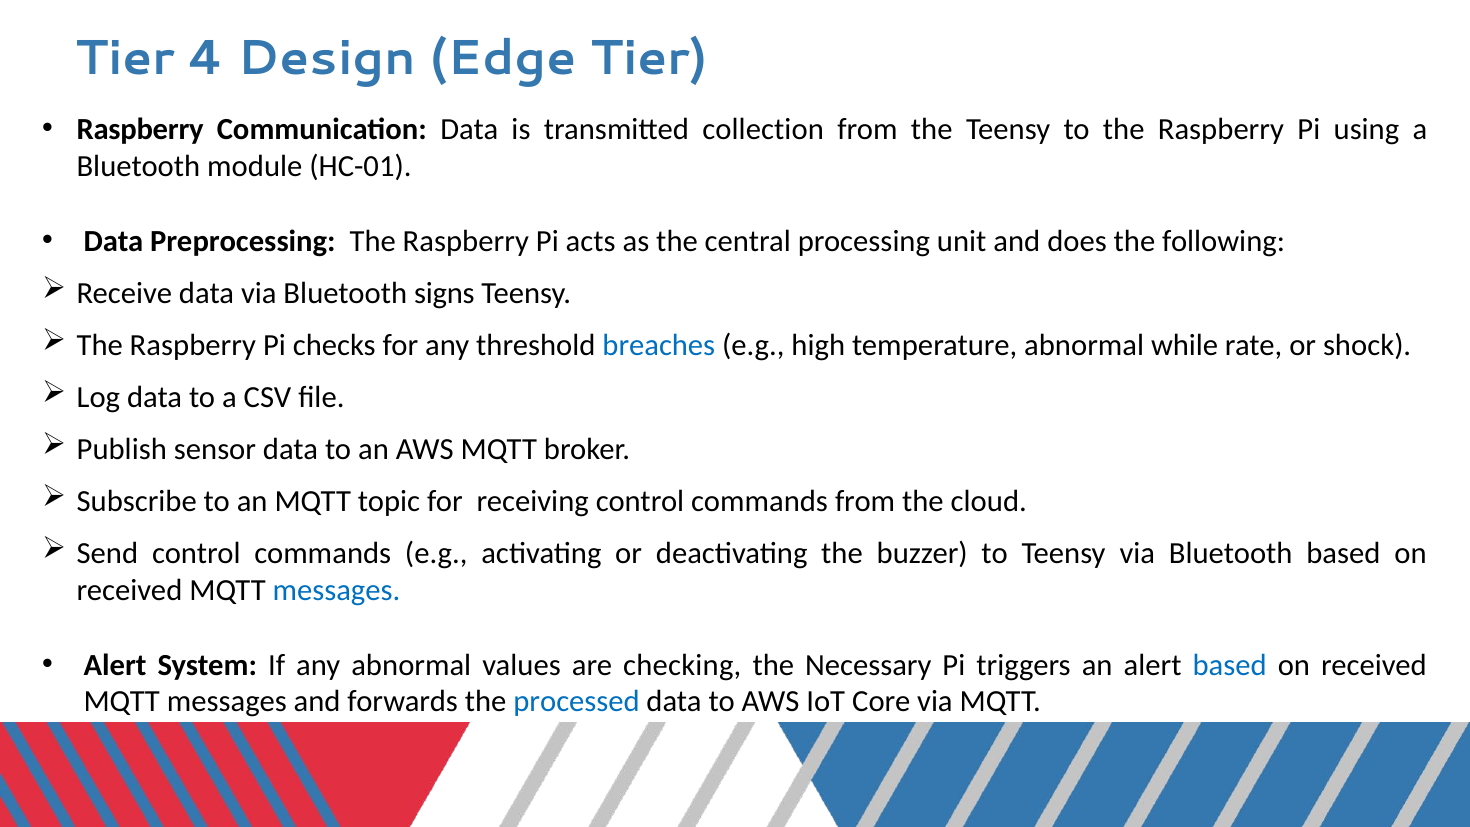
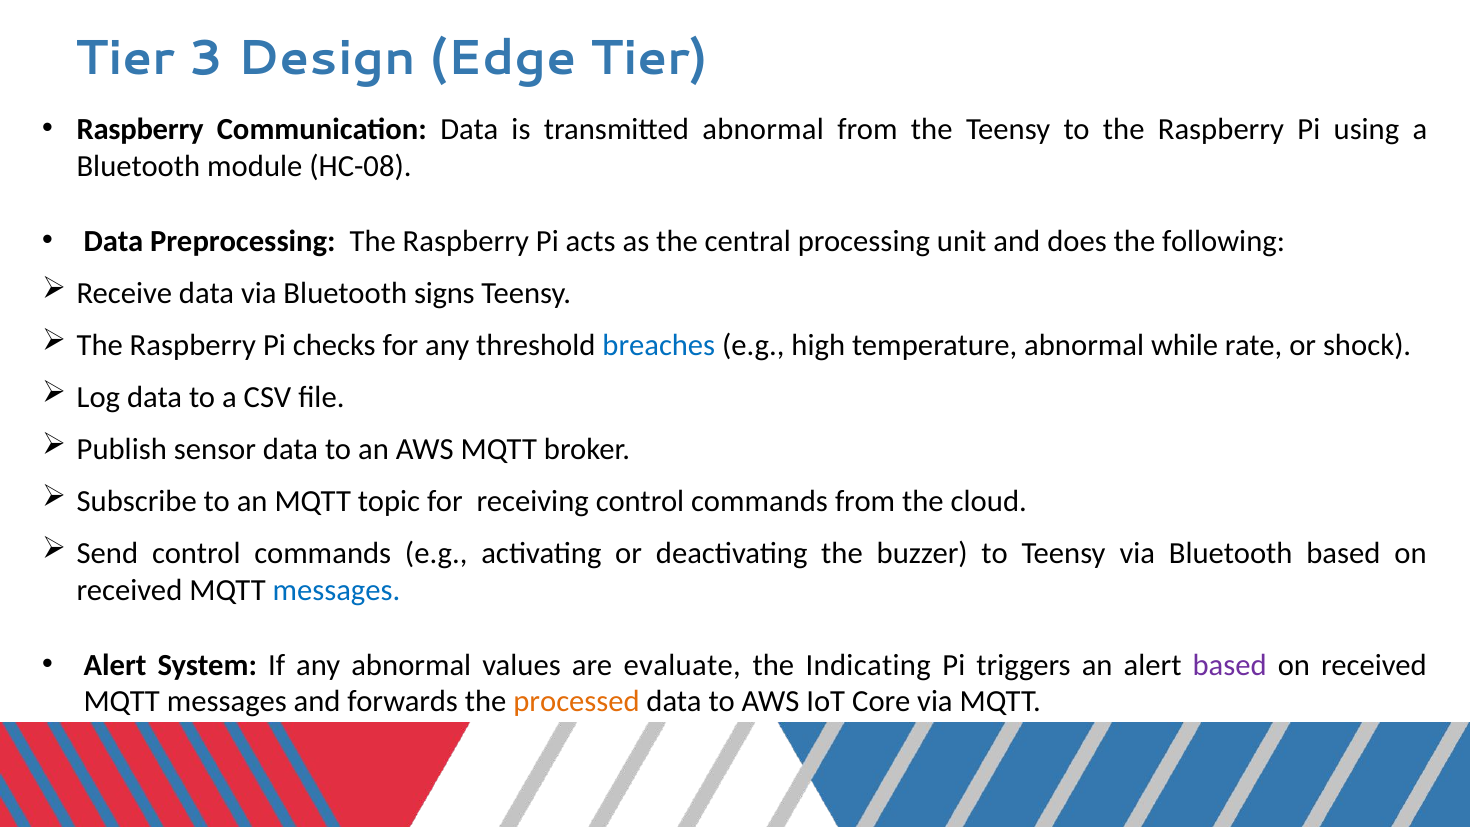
4: 4 -> 3
transmitted collection: collection -> abnormal
HC-01: HC-01 -> HC-08
checking: checking -> evaluate
Necessary: Necessary -> Indicating
based at (1230, 665) colour: blue -> purple
processed colour: blue -> orange
